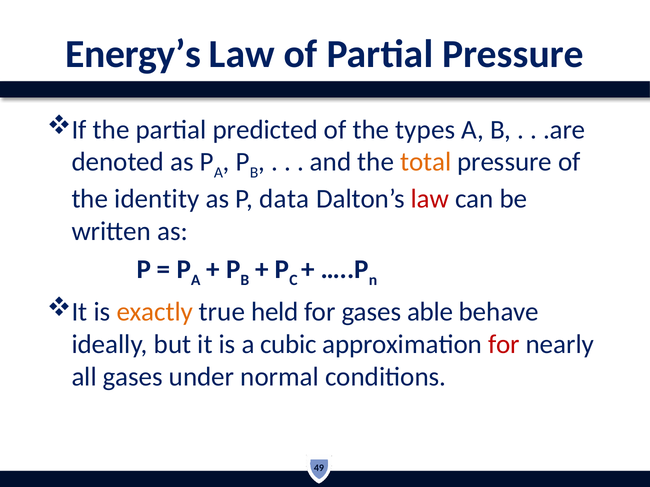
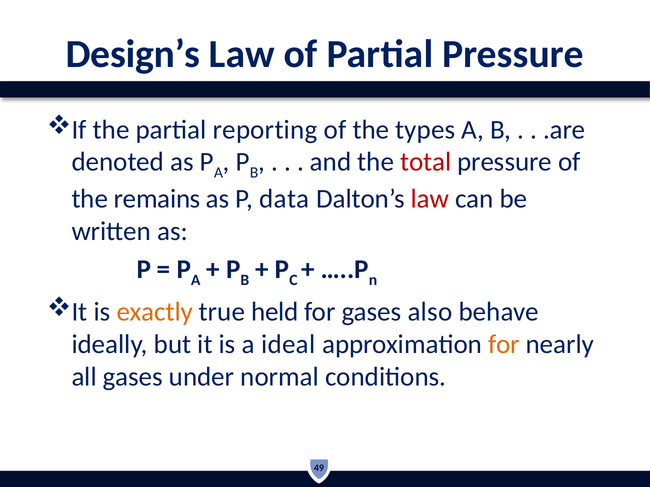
Energy’s: Energy’s -> Design’s
predicted: predicted -> reporting
total colour: orange -> red
identity: identity -> remains
able: able -> also
cubic: cubic -> ideal
for at (504, 344) colour: red -> orange
